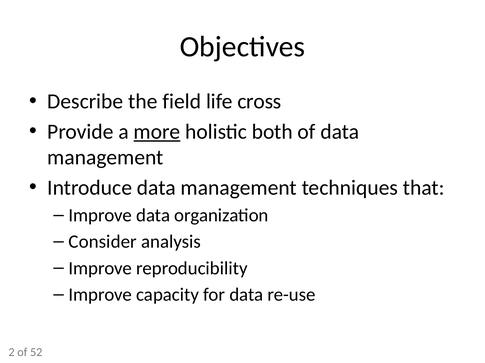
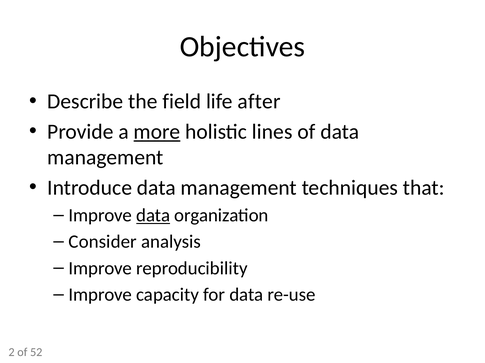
cross: cross -> after
both: both -> lines
data at (153, 216) underline: none -> present
